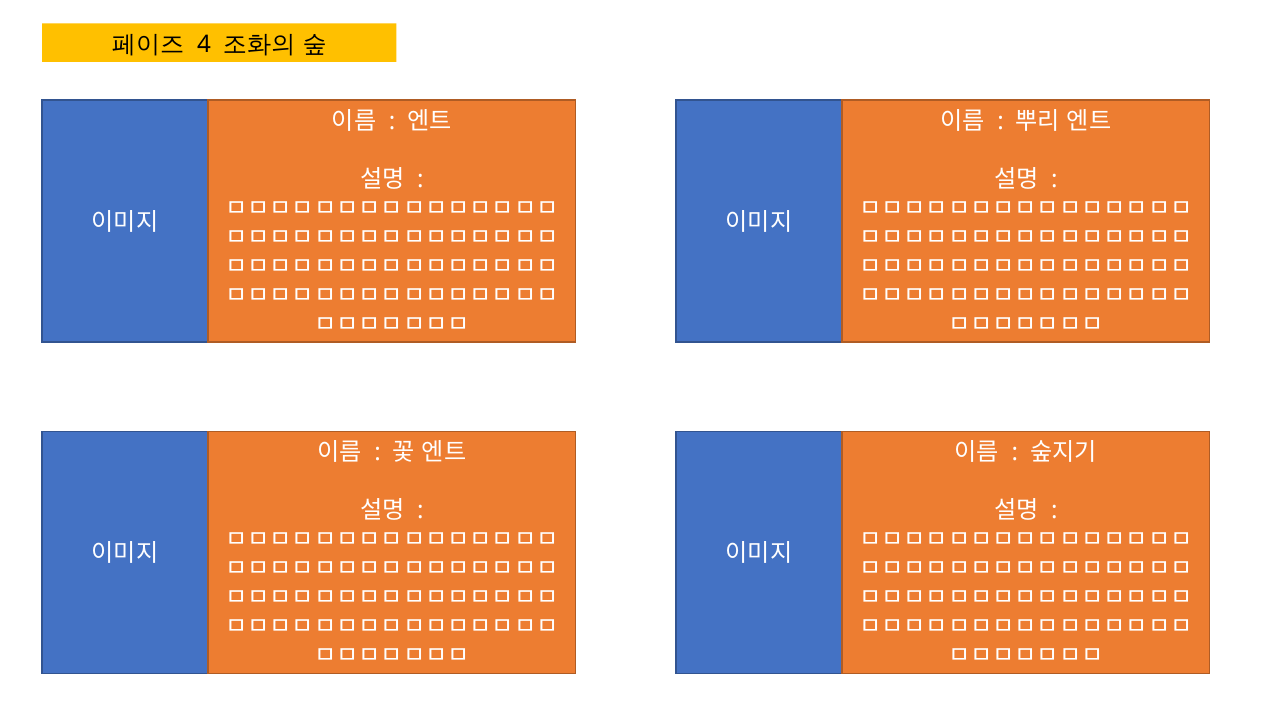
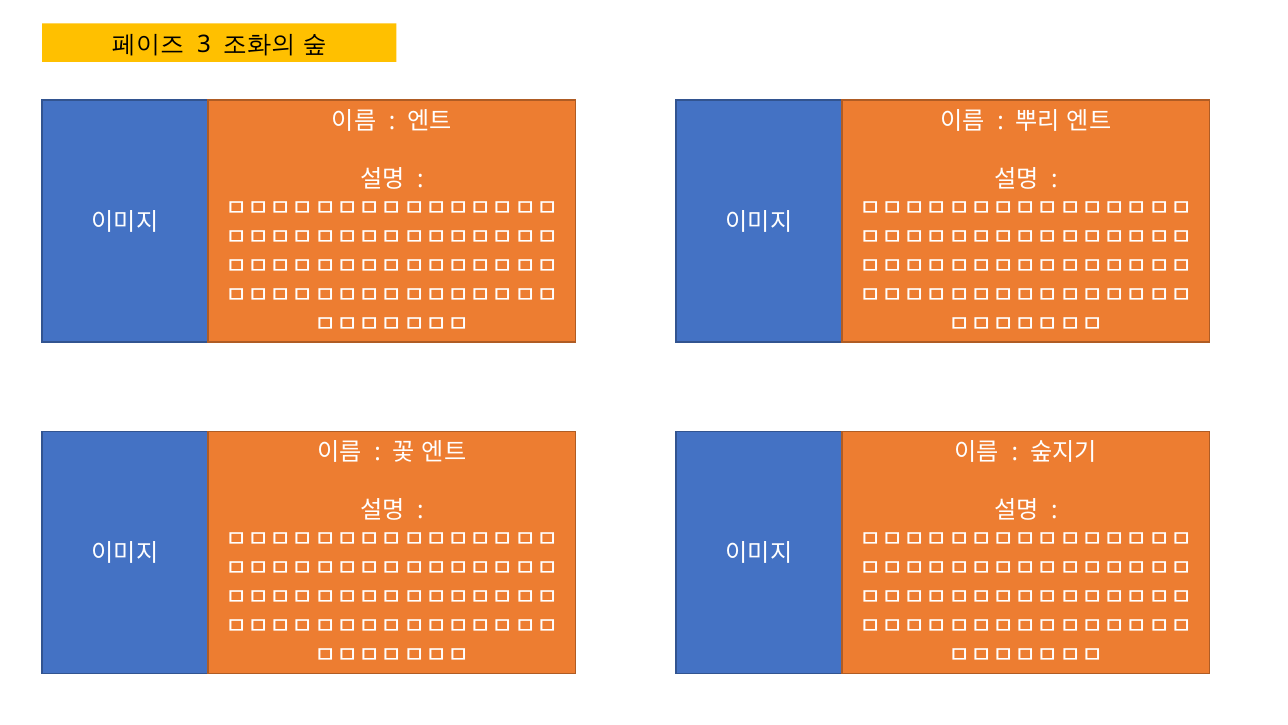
4: 4 -> 3
